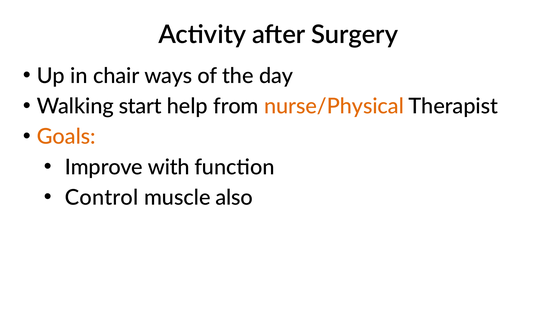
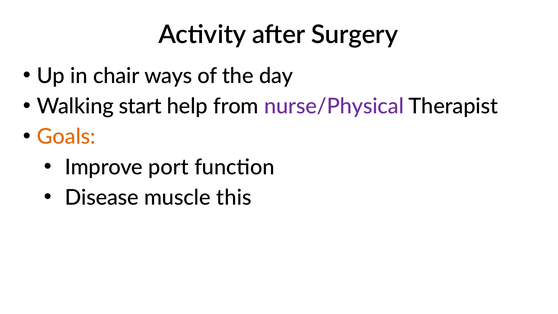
nurse/Physical colour: orange -> purple
with: with -> port
Control: Control -> Disease
also: also -> this
